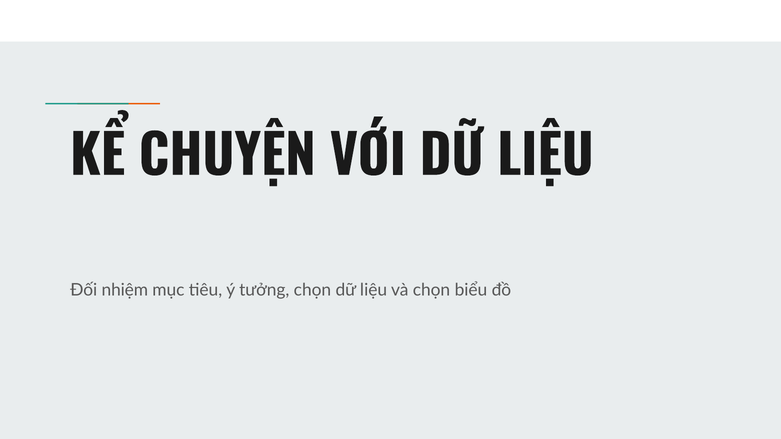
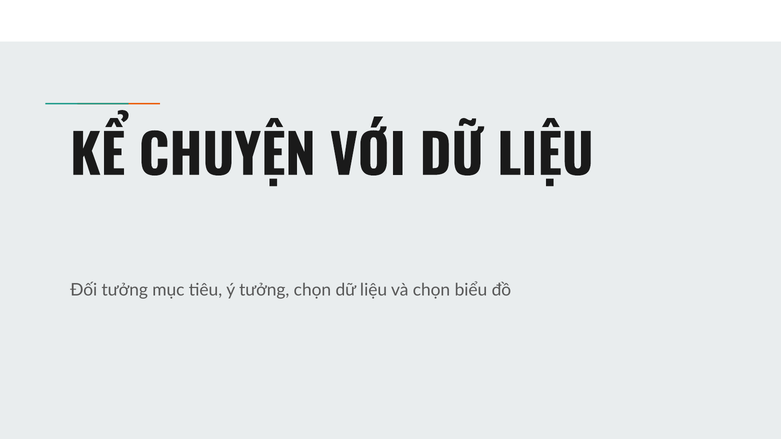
Đối nhiệm: nhiệm -> tưởng
